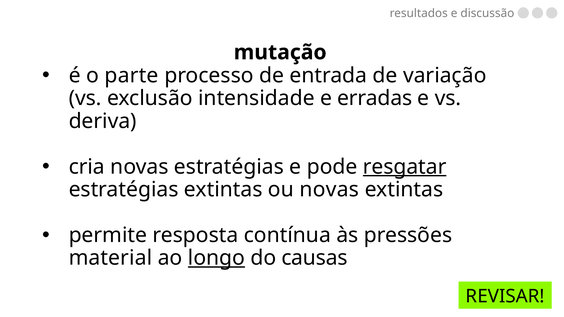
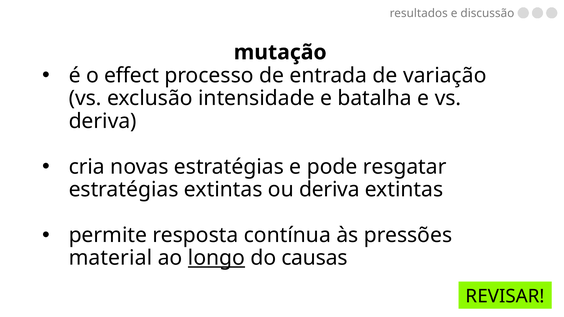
parte: parte -> effect
erradas: erradas -> batalha
resgatar underline: present -> none
ou novas: novas -> deriva
